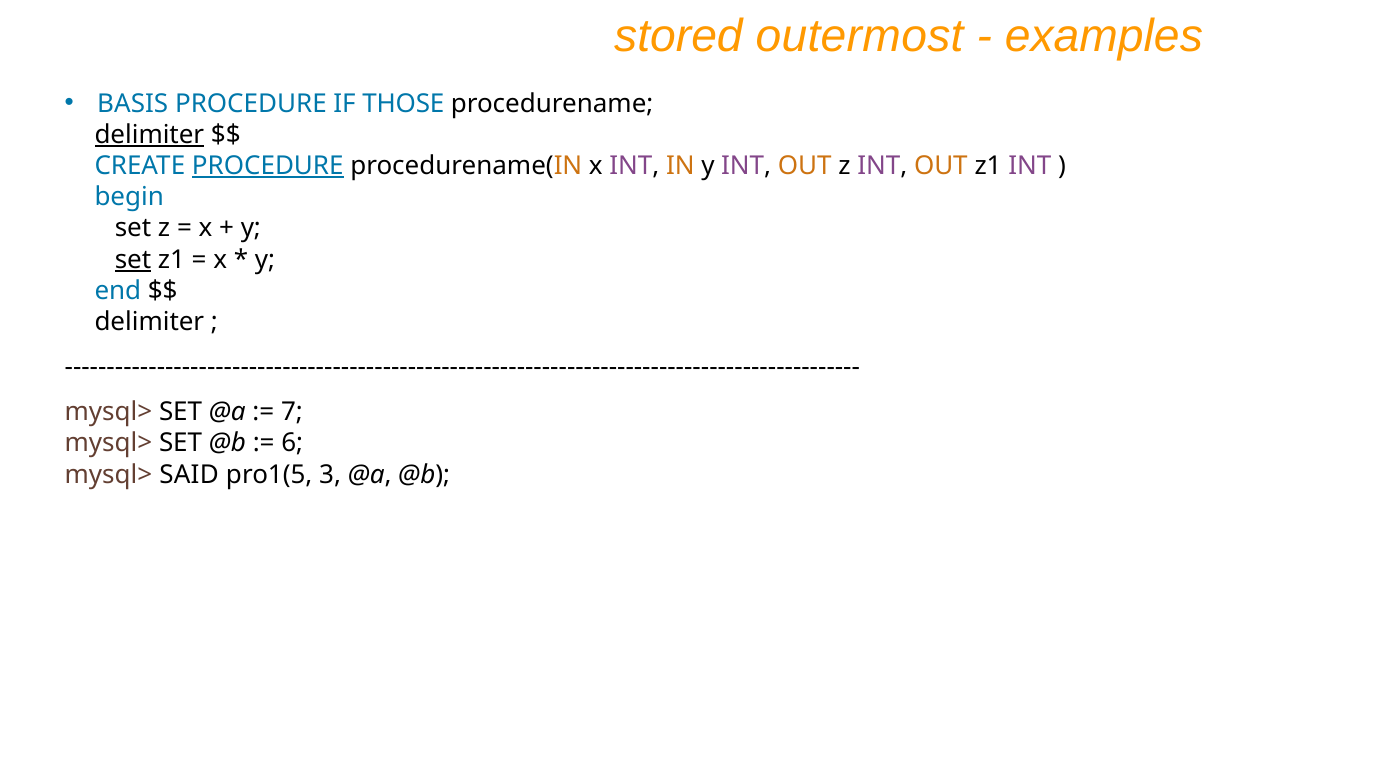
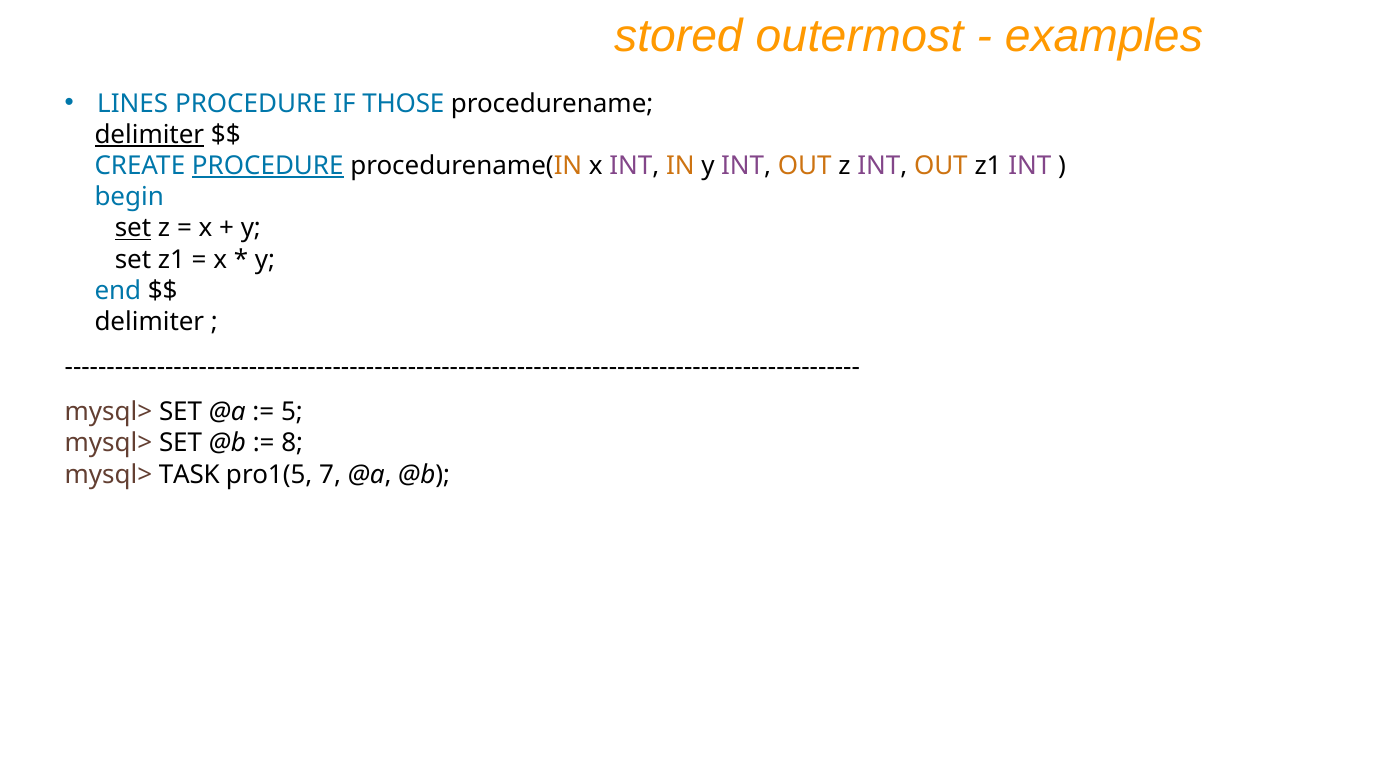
BASIS: BASIS -> LINES
set at (133, 228) underline: none -> present
set at (133, 260) underline: present -> none
7: 7 -> 5
6: 6 -> 8
SAID: SAID -> TASK
3: 3 -> 7
